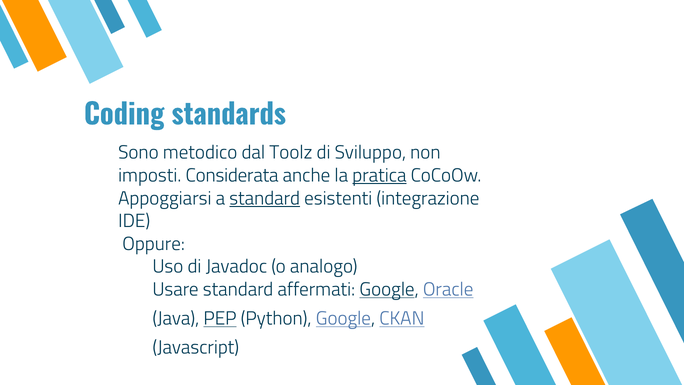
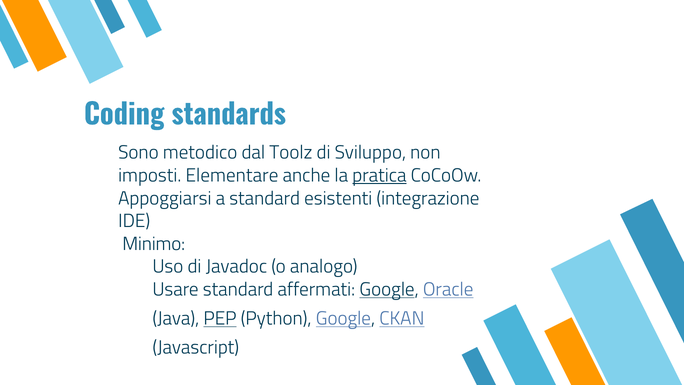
Considerata: Considerata -> Elementare
standard at (265, 198) underline: present -> none
Oppure: Oppure -> Minimo
